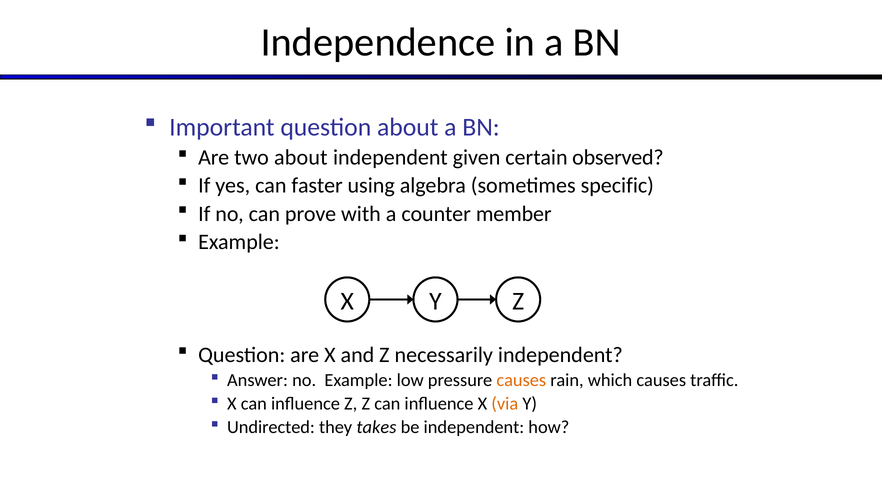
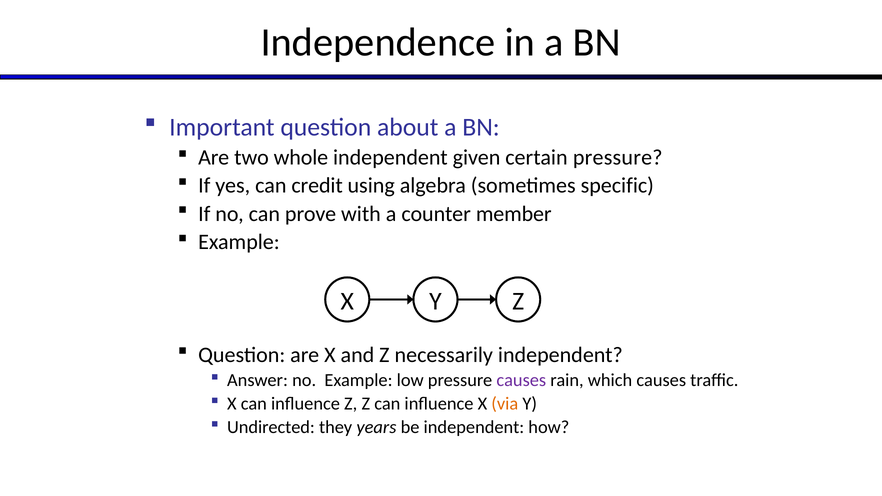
two about: about -> whole
certain observed: observed -> pressure
faster: faster -> credit
causes at (521, 380) colour: orange -> purple
takes: takes -> years
